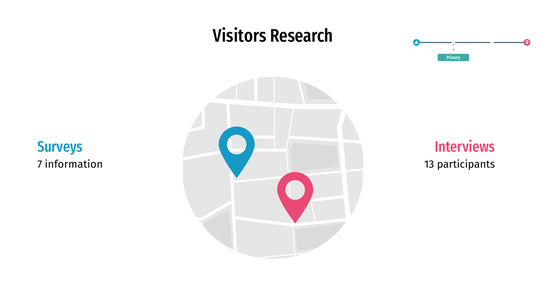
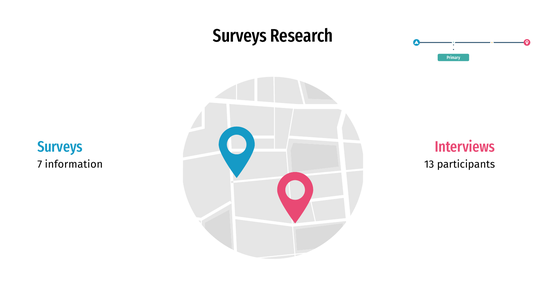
Visitors at (240, 36): Visitors -> Surveys
